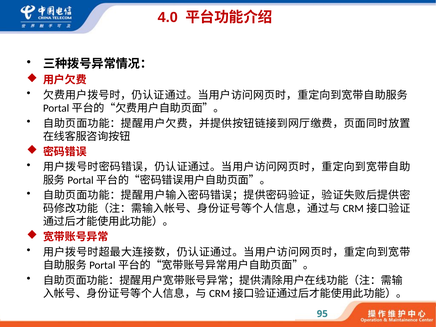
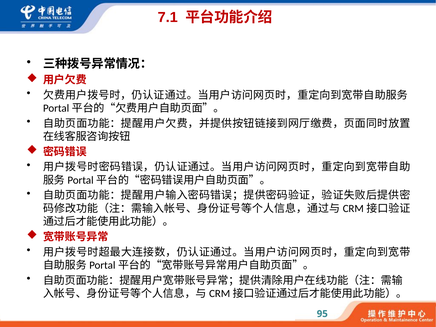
4.0: 4.0 -> 7.1
